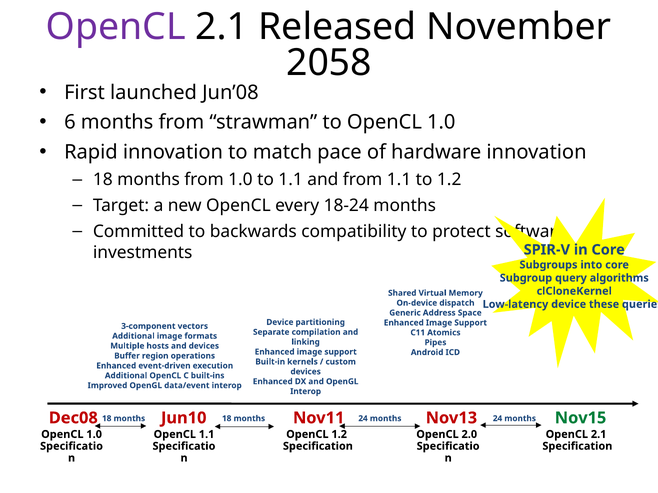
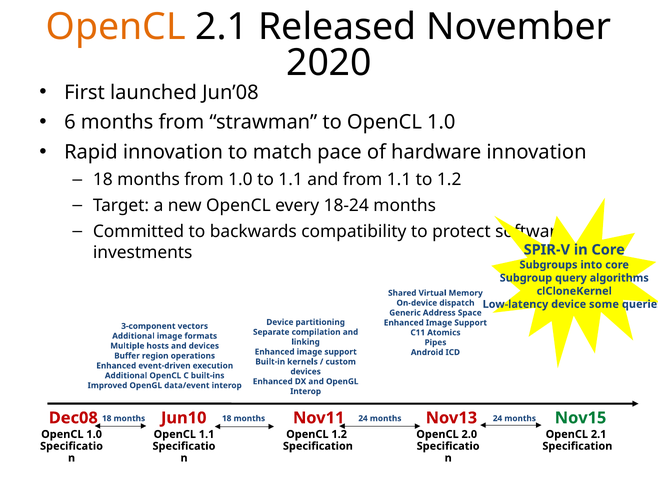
OpenCL at (116, 27) colour: purple -> orange
2058: 2058 -> 2020
these: these -> some
